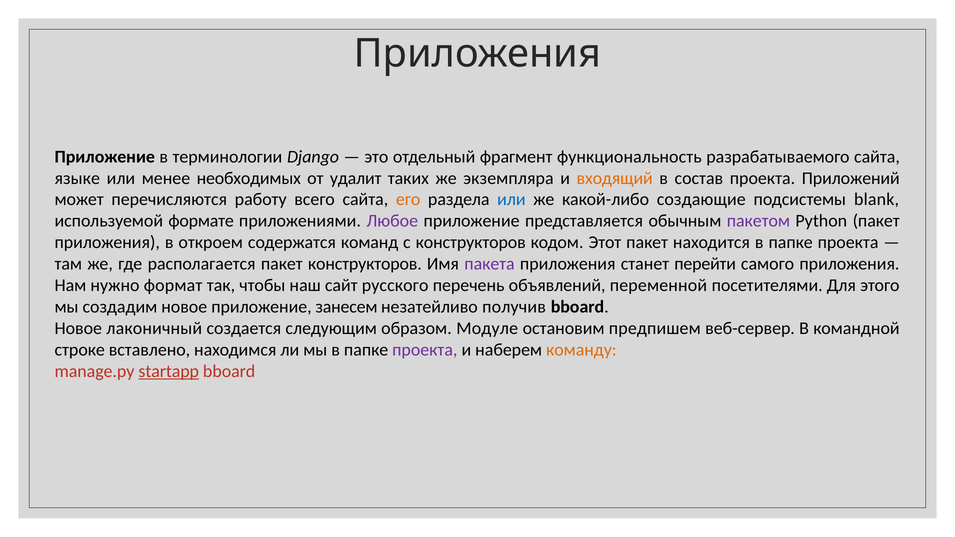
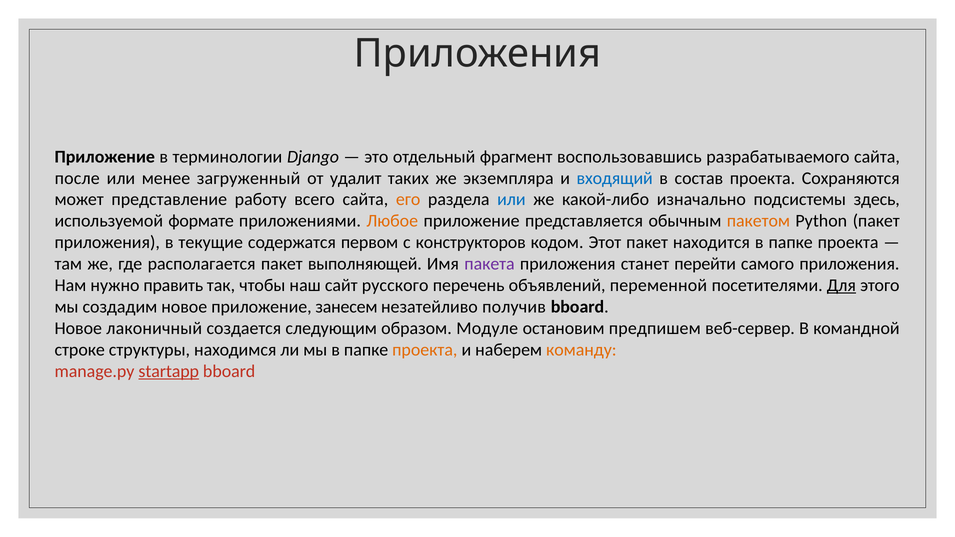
функциональность: функциональность -> воспользовавшись
языке: языке -> после
необходимых: необходимых -> загруженный
входящий colour: orange -> blue
Приложений: Приложений -> Сохраняются
перечисляются: перечисляются -> представление
создающие: создающие -> изначально
blank: blank -> здесь
Любое colour: purple -> orange
пакетом colour: purple -> orange
откроем: откроем -> текущие
команд: команд -> первом
пакет конструкторов: конструкторов -> выполняющей
формат: формат -> править
Для underline: none -> present
вставлено: вставлено -> структуры
проекта at (425, 350) colour: purple -> orange
